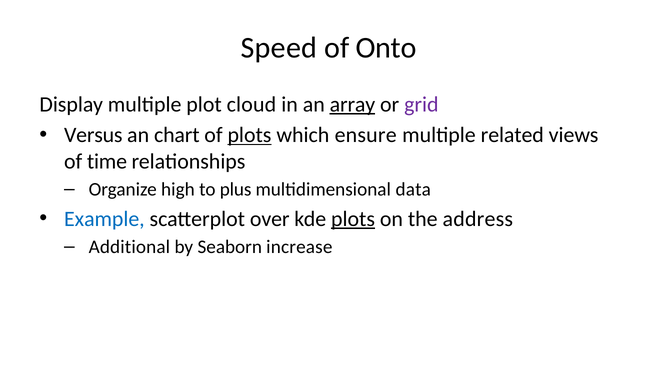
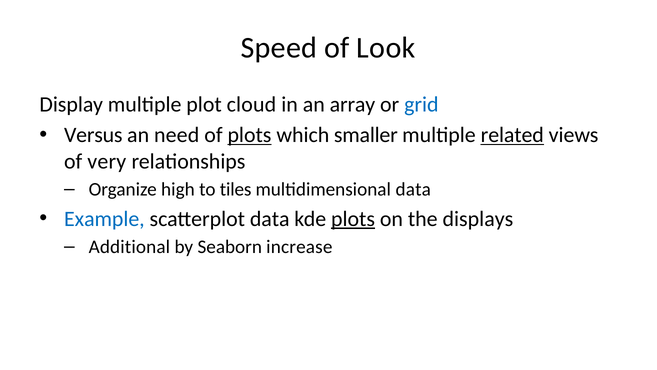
Onto: Onto -> Look
array underline: present -> none
grid colour: purple -> blue
chart: chart -> need
ensure: ensure -> smaller
related underline: none -> present
time: time -> very
plus: plus -> tiles
scatterplot over: over -> data
address: address -> displays
